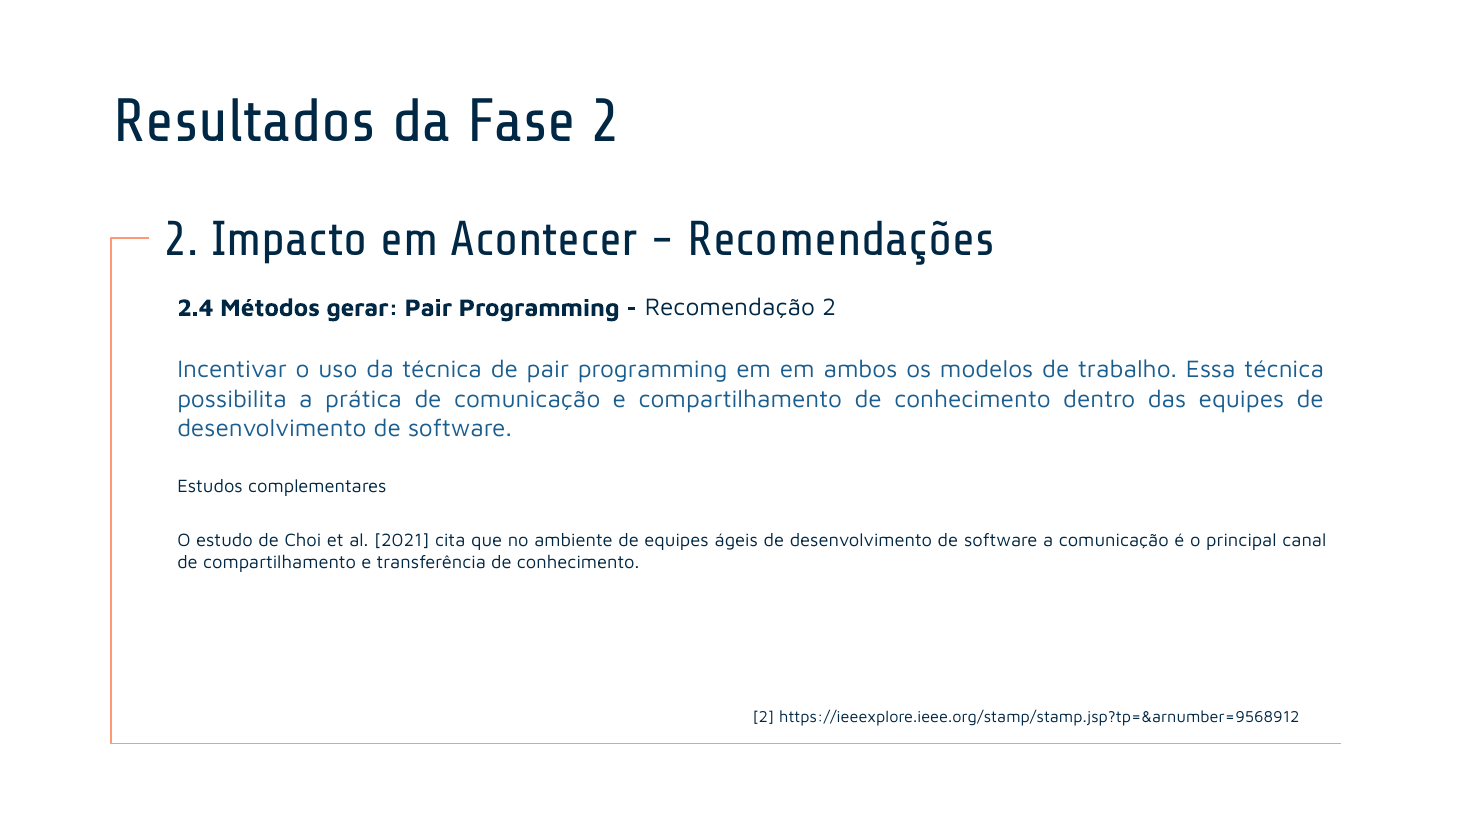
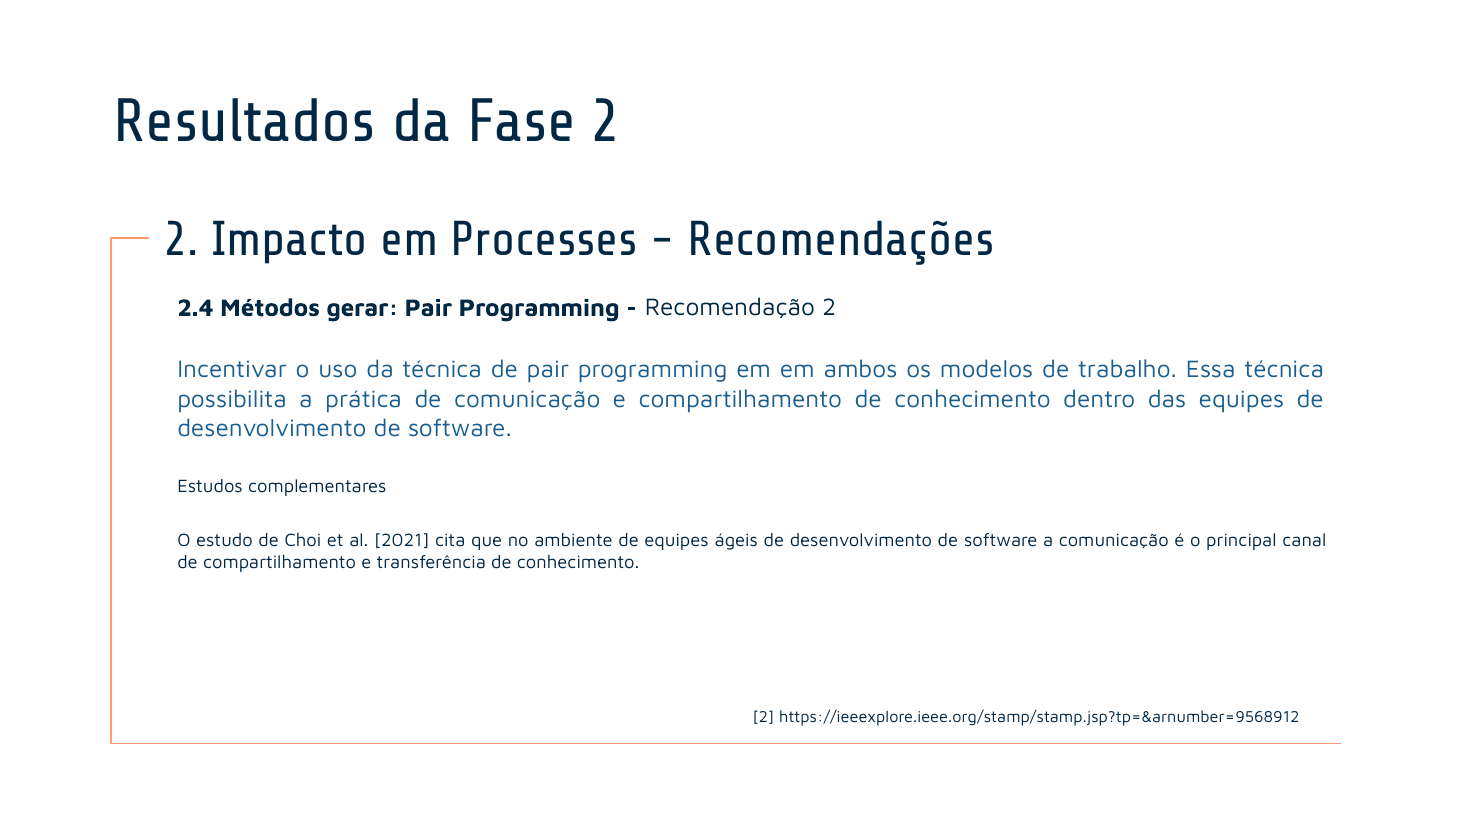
Acontecer: Acontecer -> Processes
